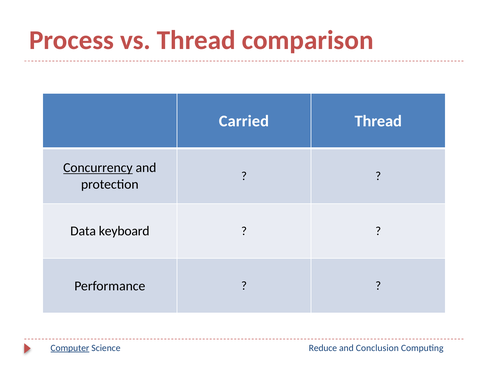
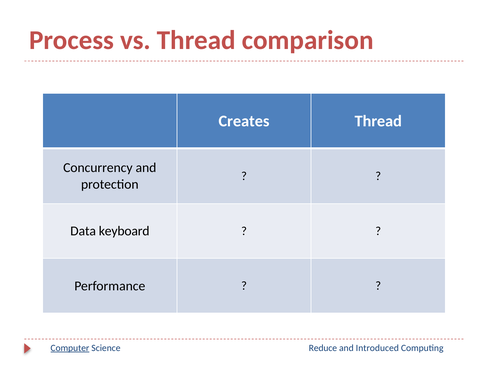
Carried: Carried -> Creates
Concurrency underline: present -> none
Conclusion: Conclusion -> Introduced
